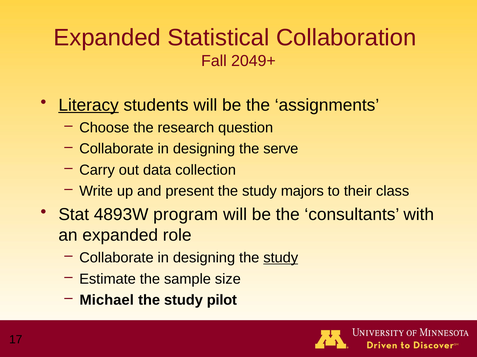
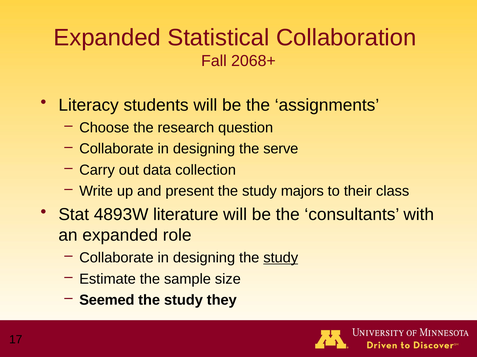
2049+: 2049+ -> 2068+
Literacy underline: present -> none
program: program -> literature
Michael: Michael -> Seemed
pilot: pilot -> they
